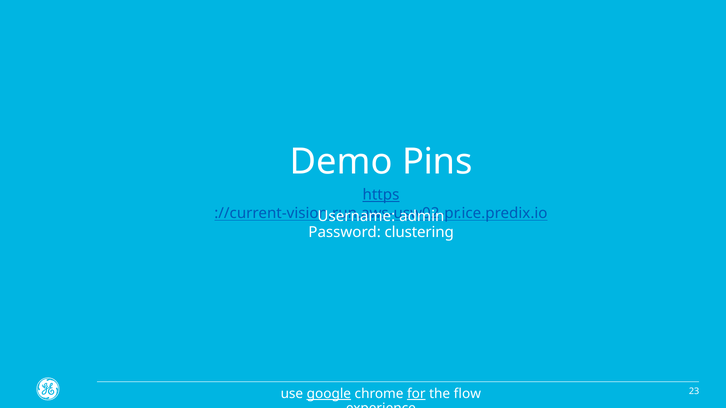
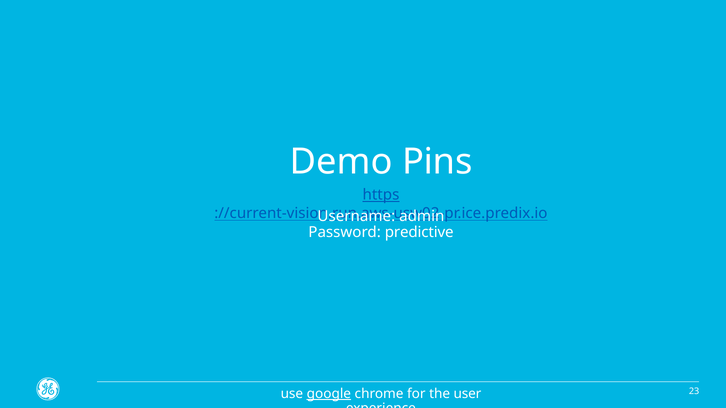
clustering: clustering -> predictive
for underline: present -> none
flow: flow -> user
